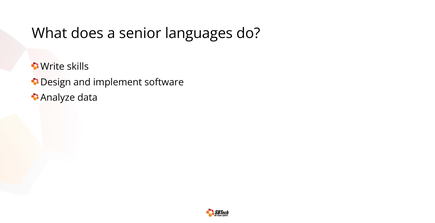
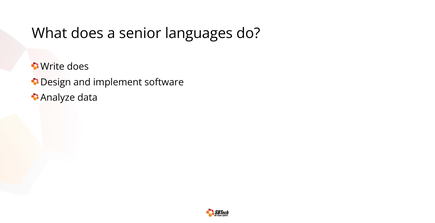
Write skills: skills -> does
